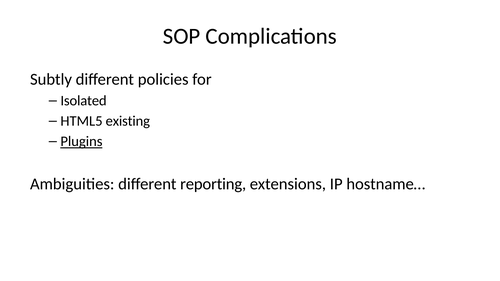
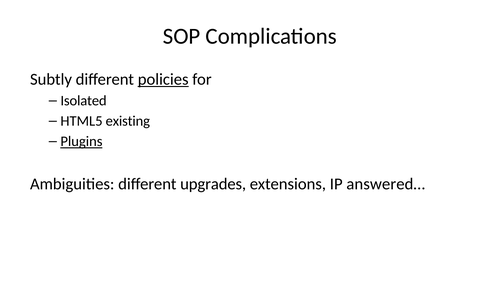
policies underline: none -> present
reporting: reporting -> upgrades
hostname…: hostname… -> answered…
